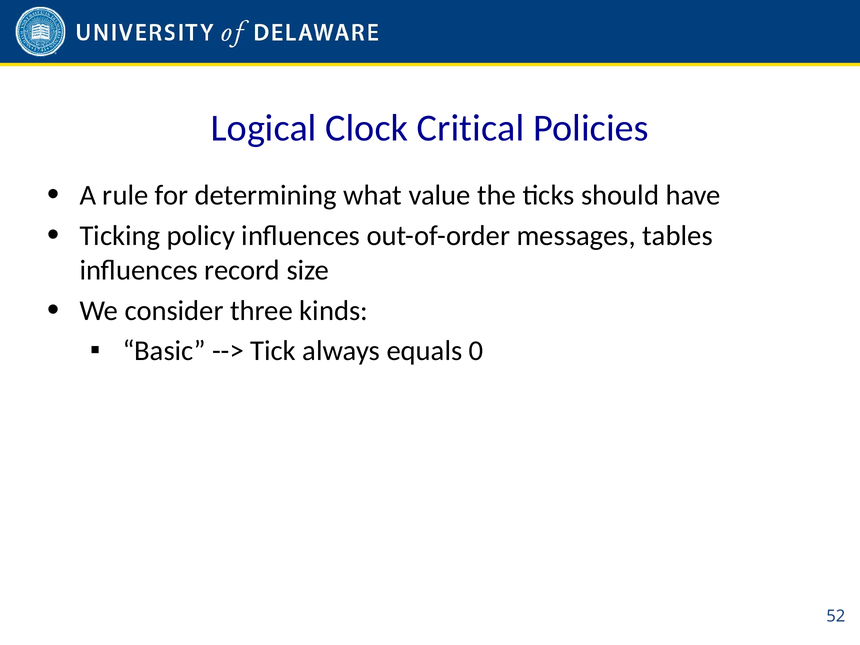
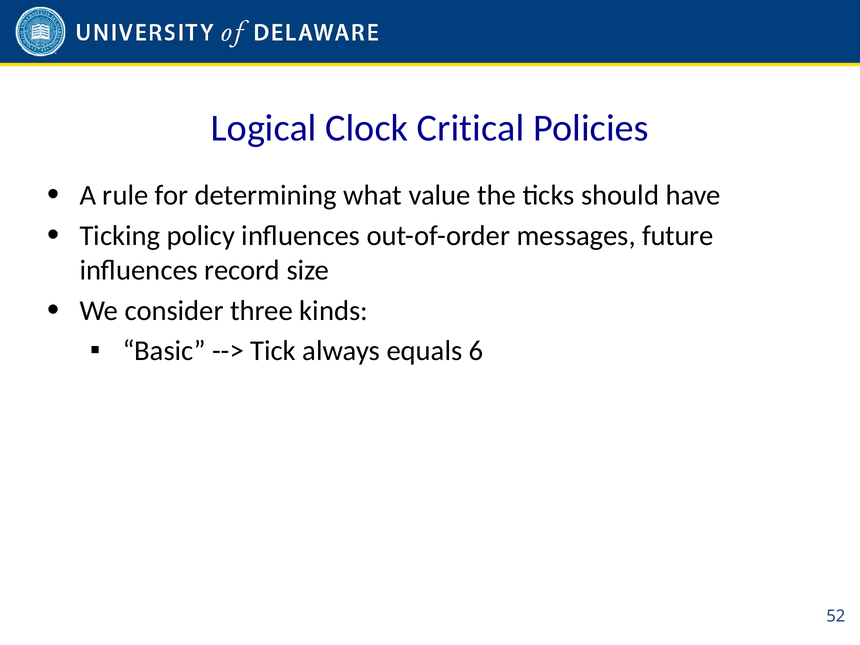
tables: tables -> future
0: 0 -> 6
